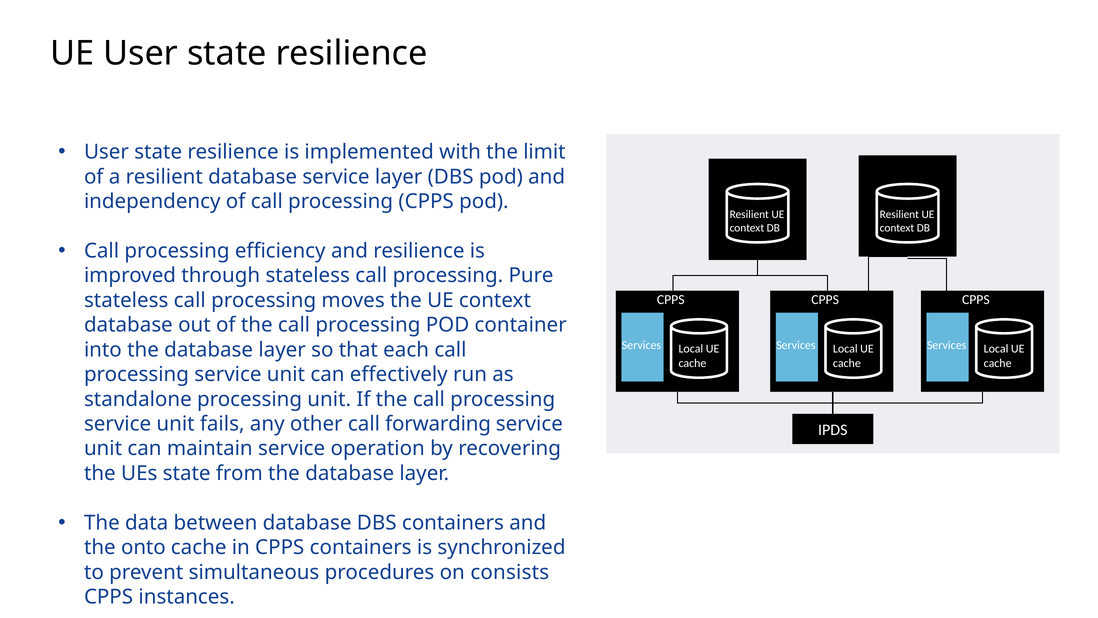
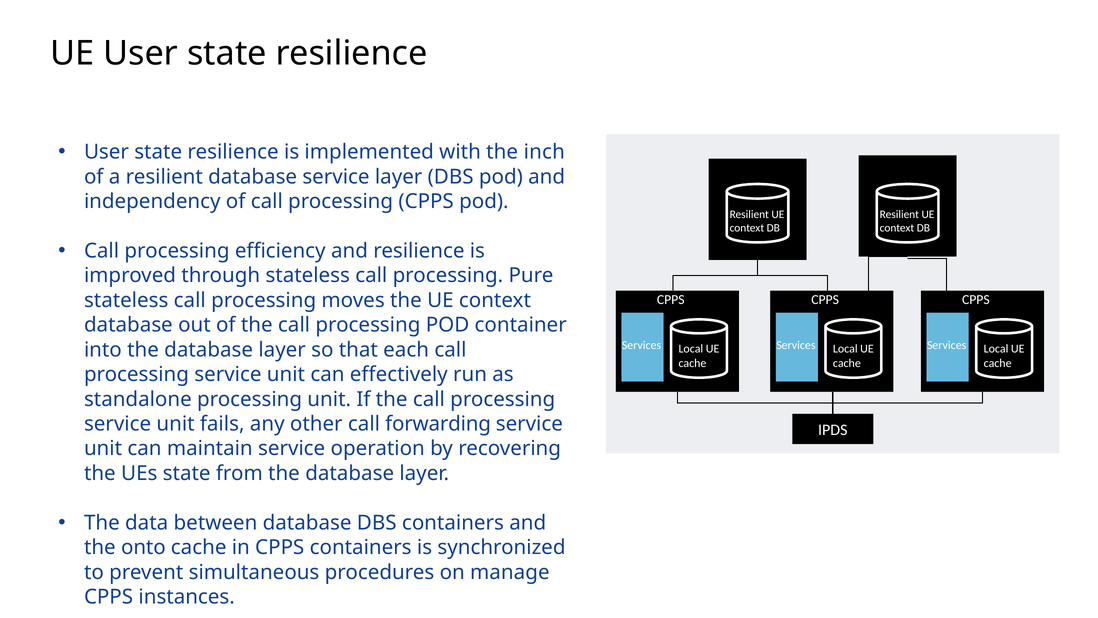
limit: limit -> inch
consists: consists -> manage
